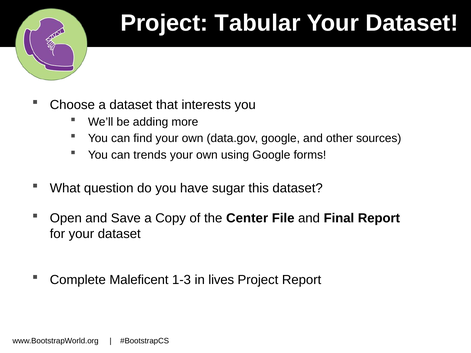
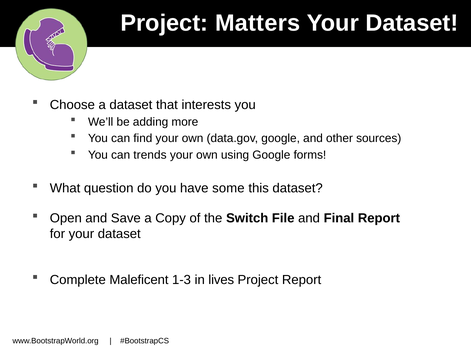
Tabular: Tabular -> Matters
sugar: sugar -> some
Center: Center -> Switch
